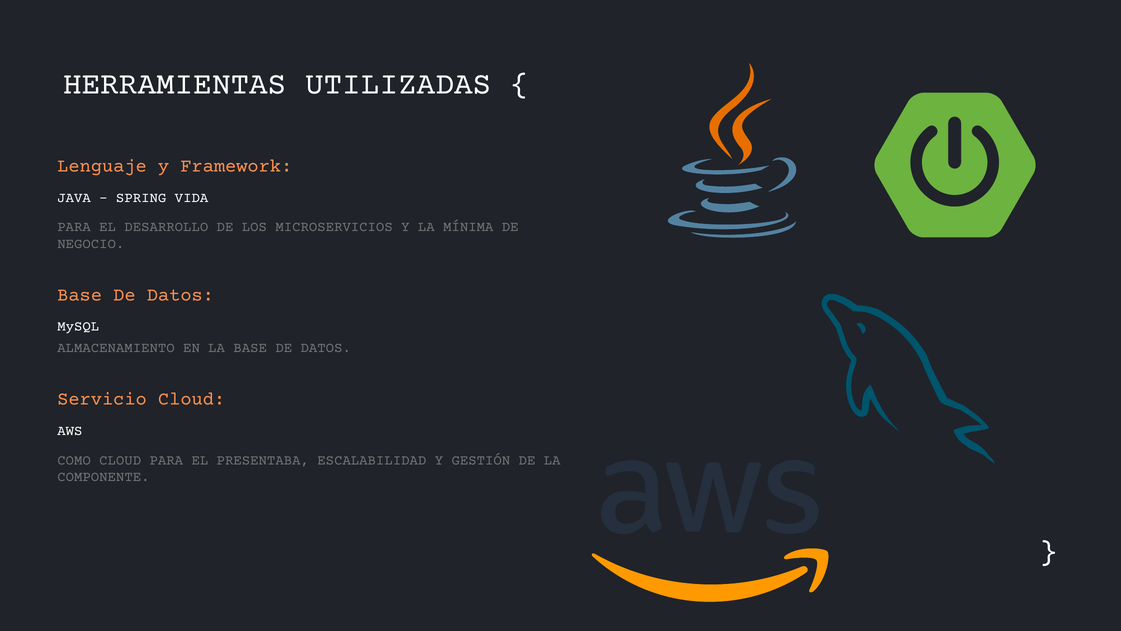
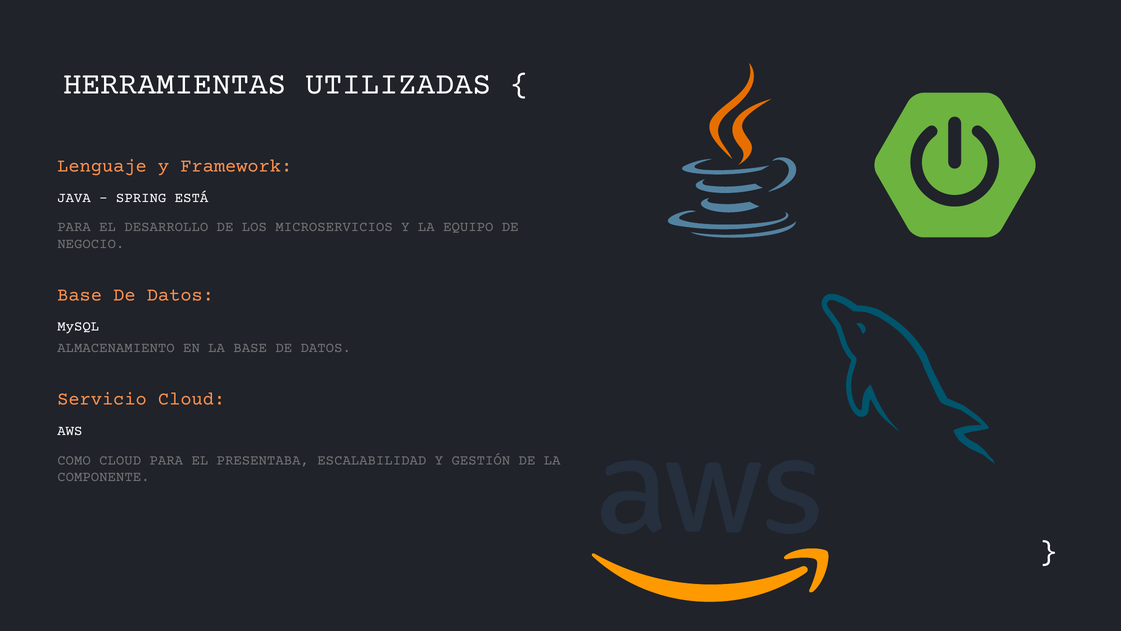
VIDA: VIDA -> ESTÁ
MÍNIMA: MÍNIMA -> EQUIPO
